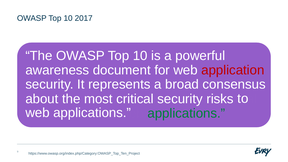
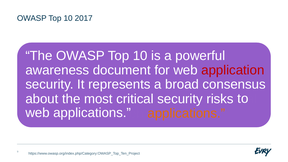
applications at (186, 113) colour: green -> orange
